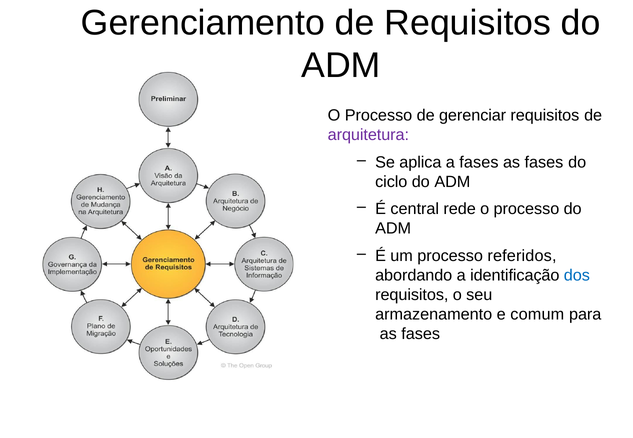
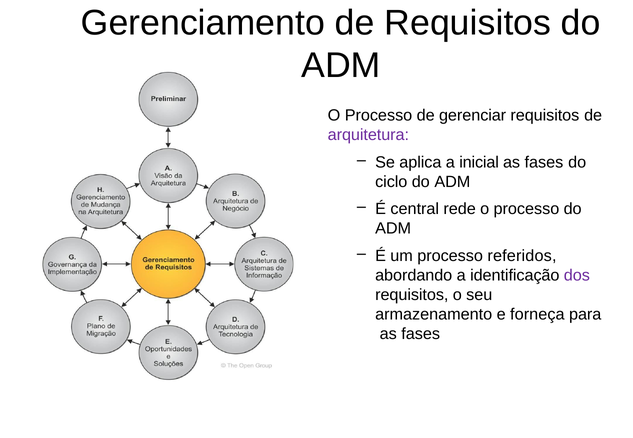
a fases: fases -> inicial
dos colour: blue -> purple
comum: comum -> forneça
